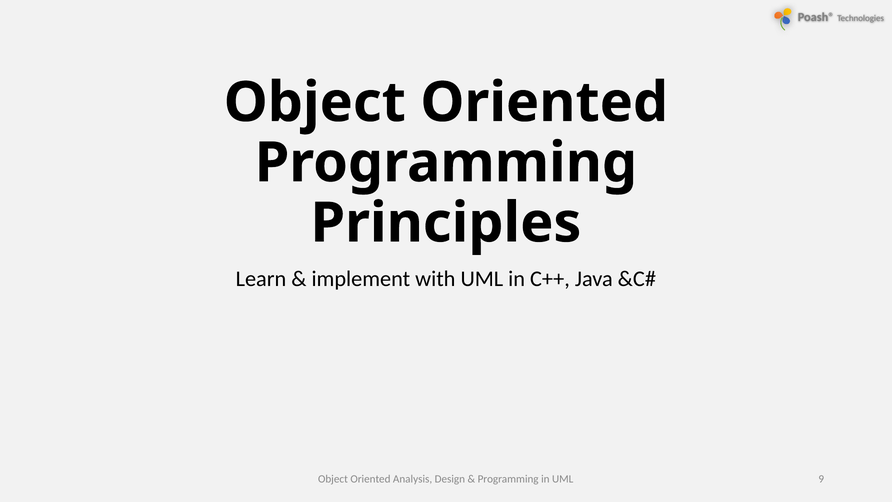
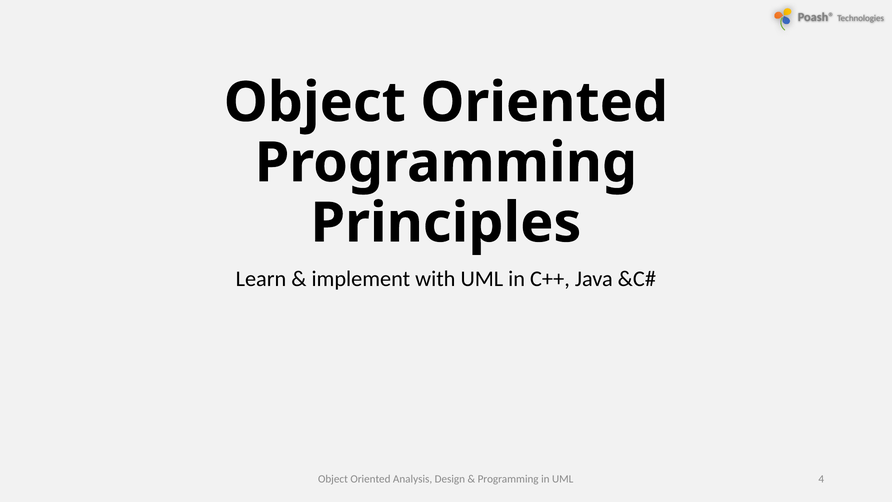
9: 9 -> 4
